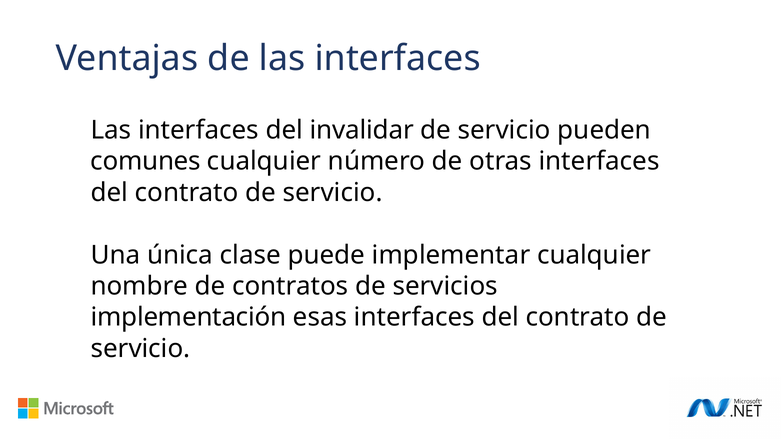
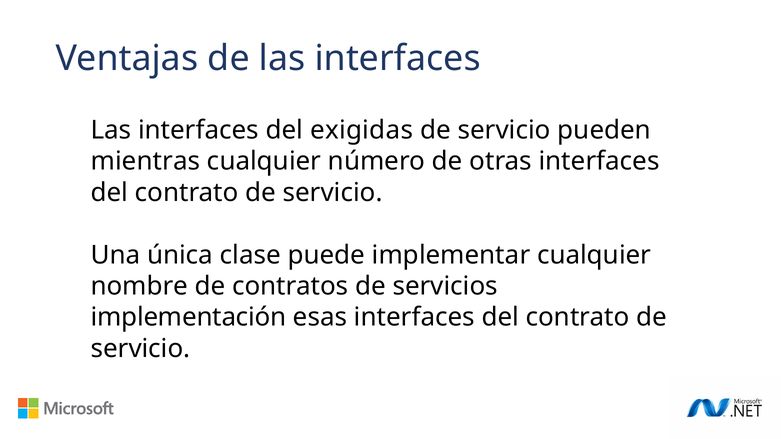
invalidar: invalidar -> exigidas
comunes: comunes -> mientras
